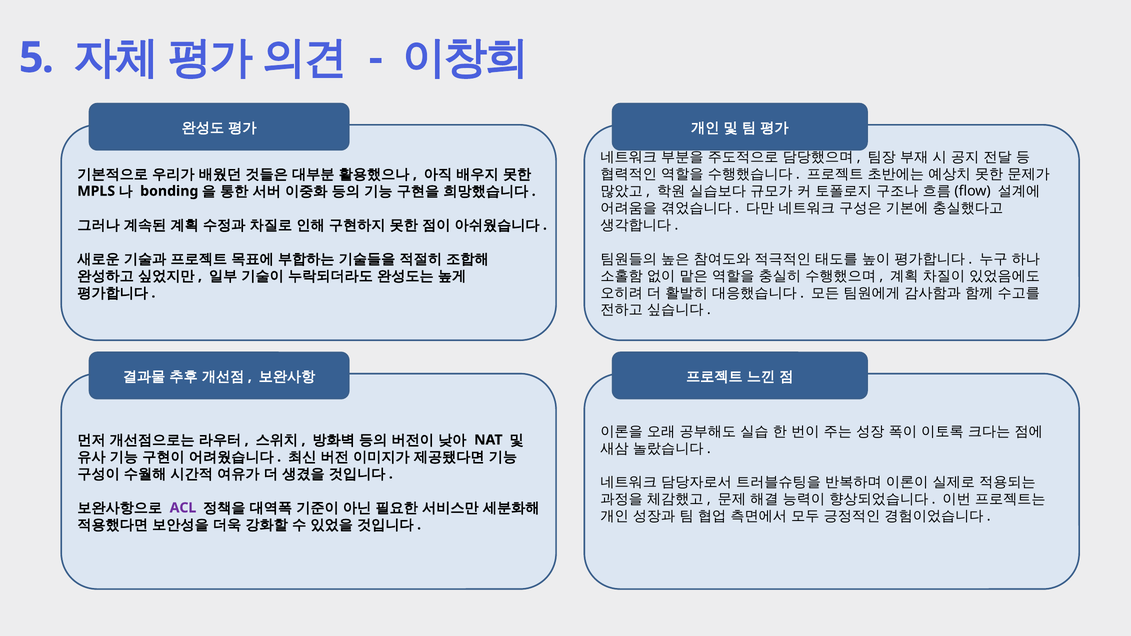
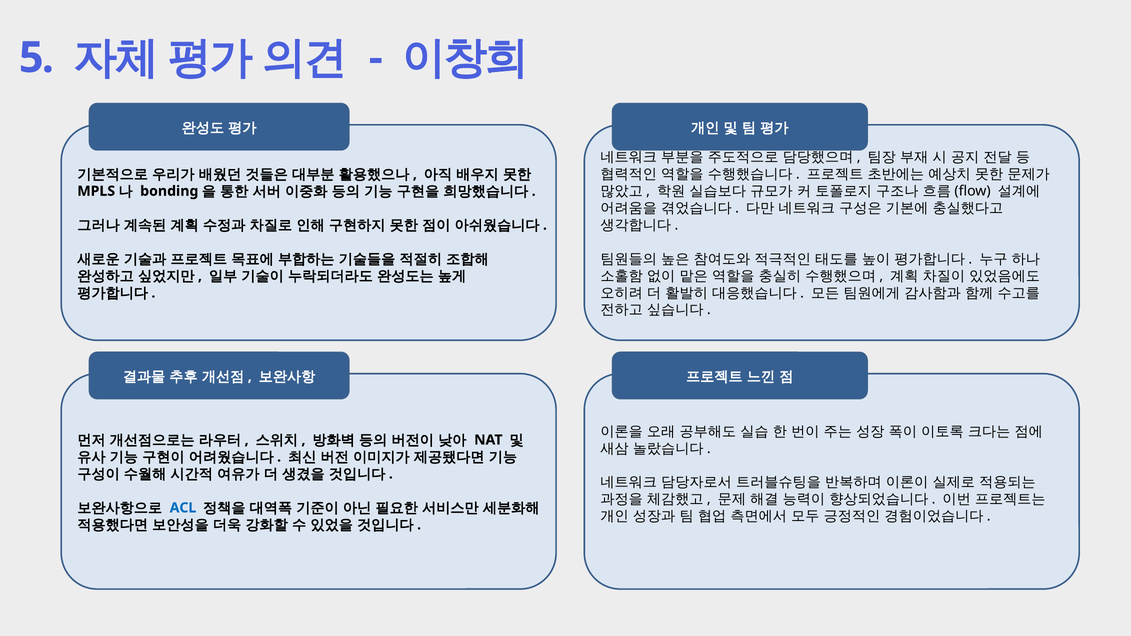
ACL colour: purple -> blue
